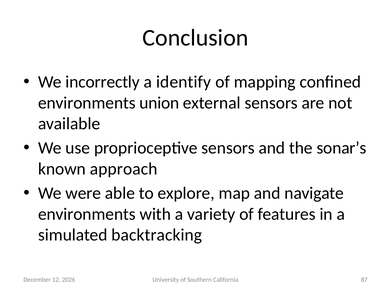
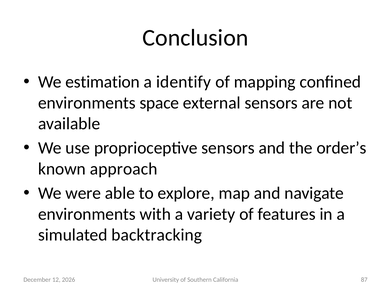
incorrectly: incorrectly -> estimation
union: union -> space
sonar’s: sonar’s -> order’s
